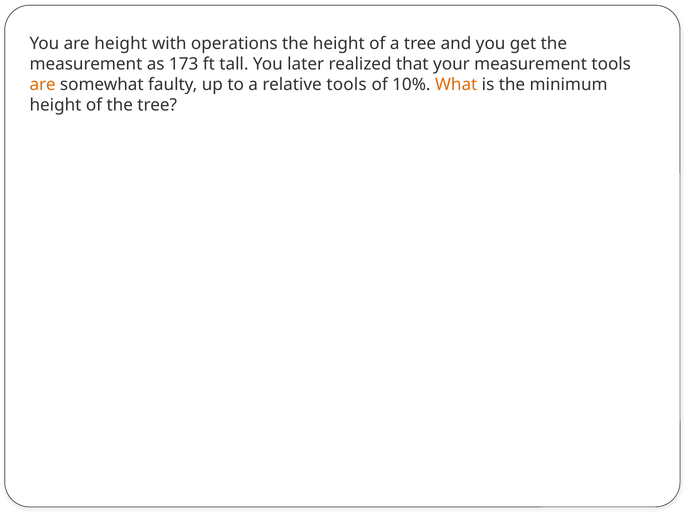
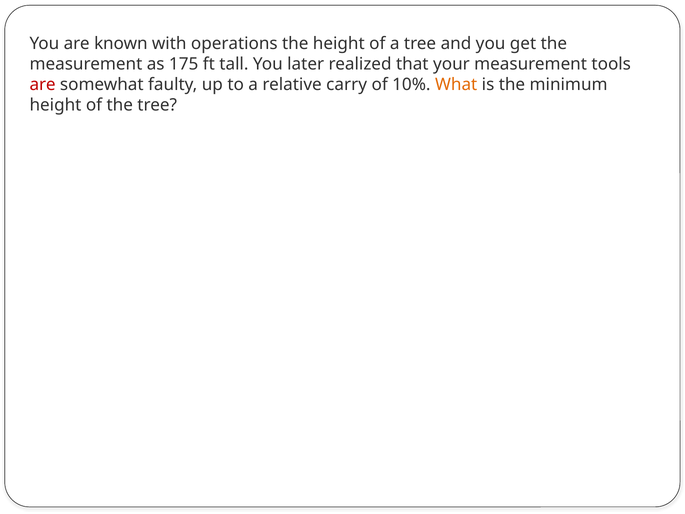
are height: height -> known
173: 173 -> 175
are at (43, 84) colour: orange -> red
relative tools: tools -> carry
